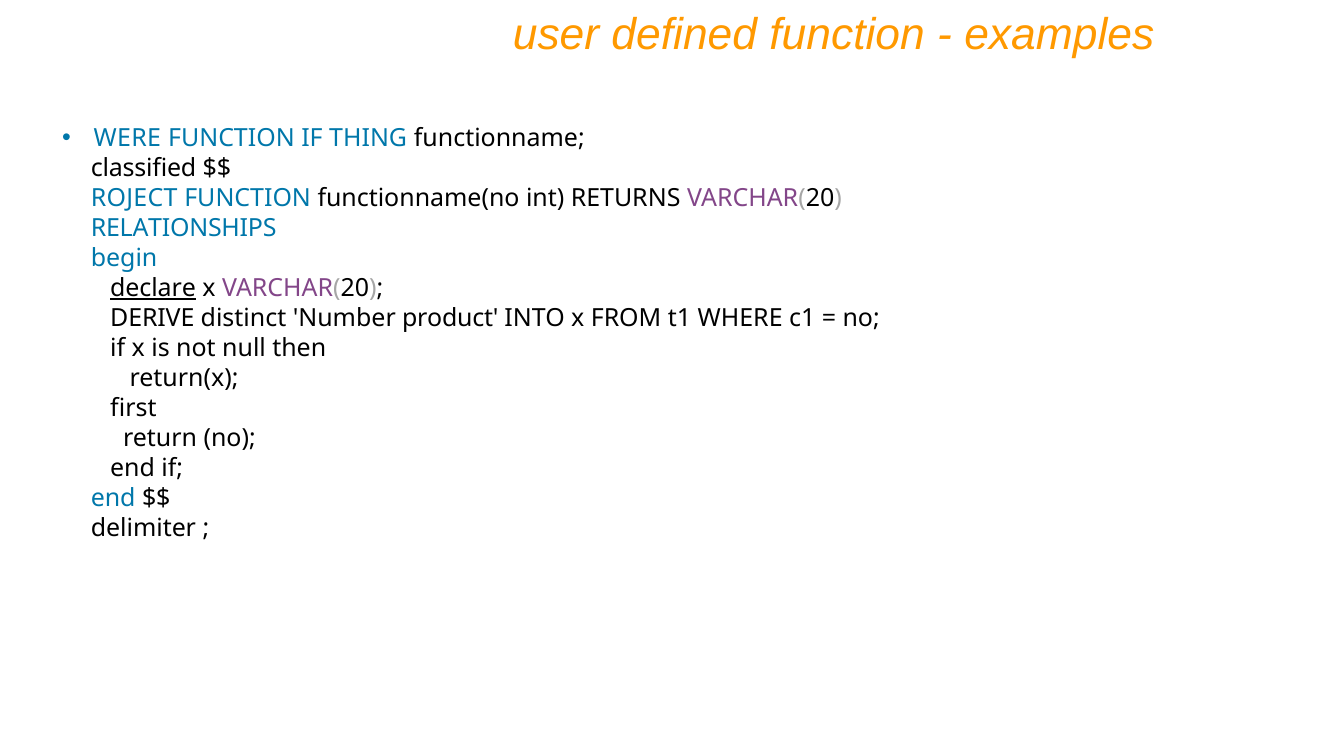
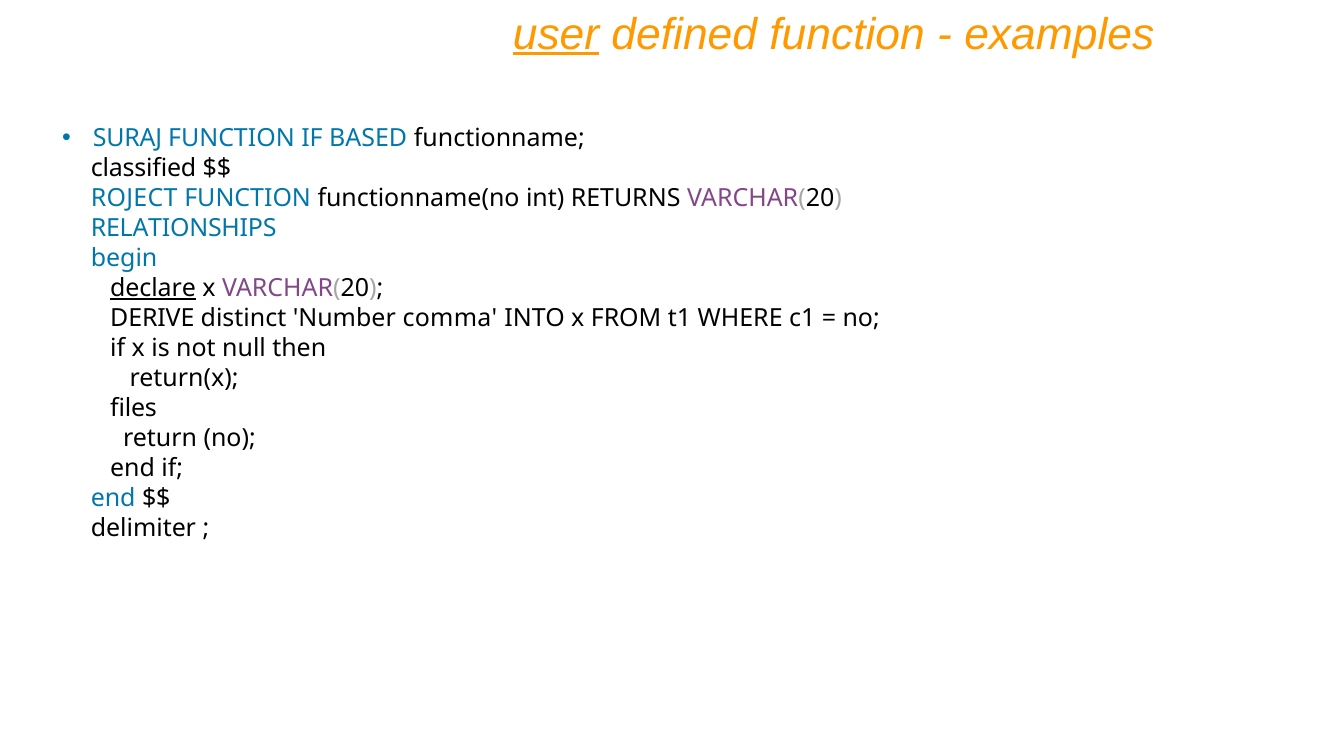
user underline: none -> present
WERE: WERE -> SURAJ
THING: THING -> BASED
product: product -> comma
first: first -> files
